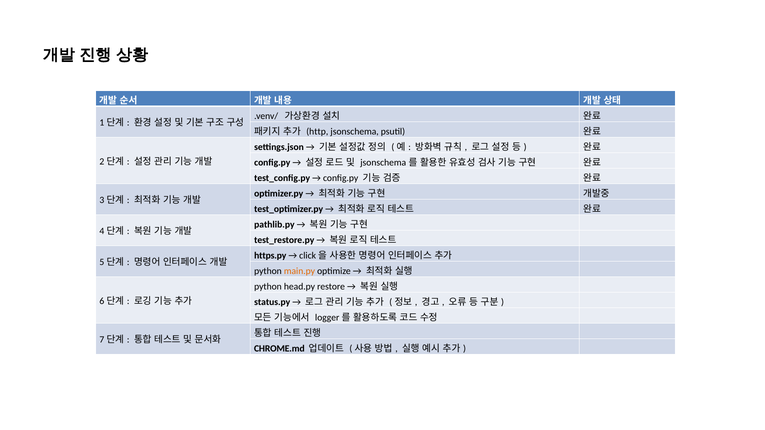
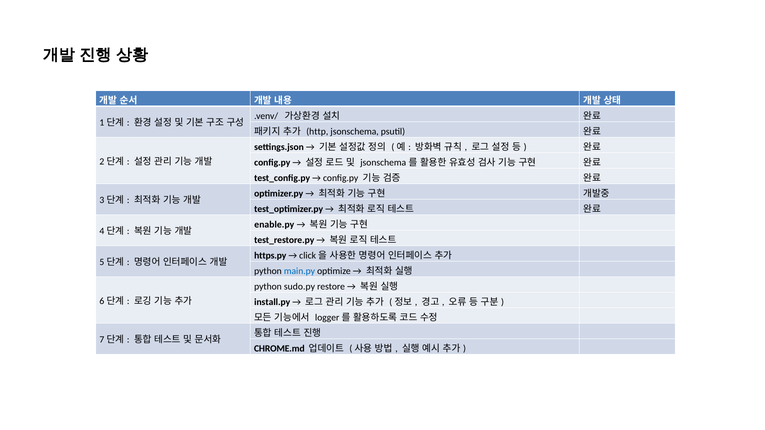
pathlib.py: pathlib.py -> enable.py
main.py colour: orange -> blue
head.py: head.py -> sudo.py
status.py: status.py -> install.py
